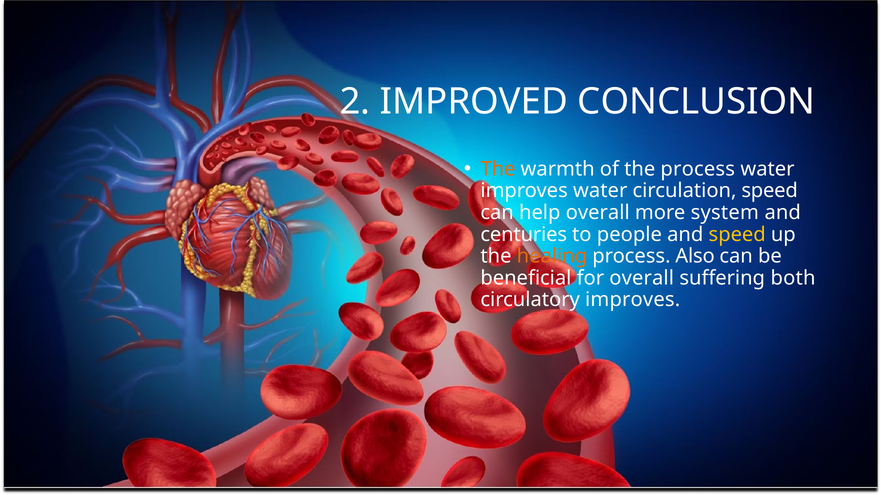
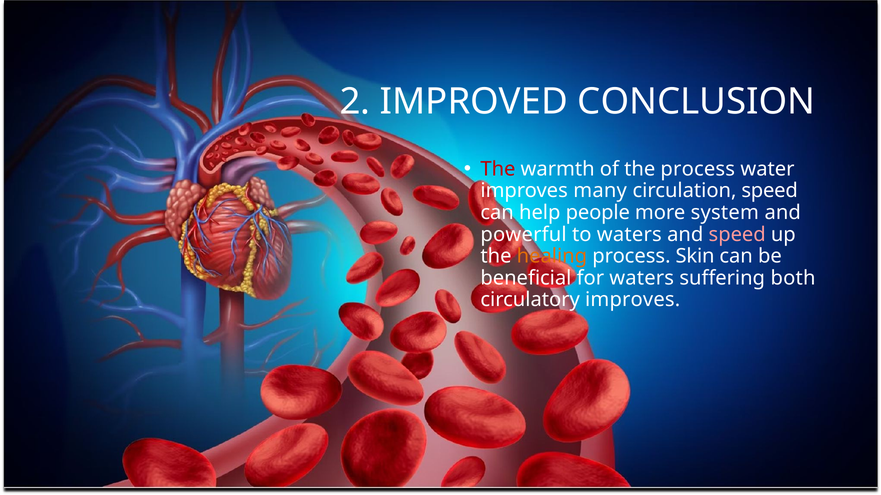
The at (498, 169) colour: orange -> red
improves water: water -> many
help overall: overall -> people
centuries: centuries -> powerful
to people: people -> waters
speed at (737, 235) colour: yellow -> pink
Also: Also -> Skin
for overall: overall -> waters
